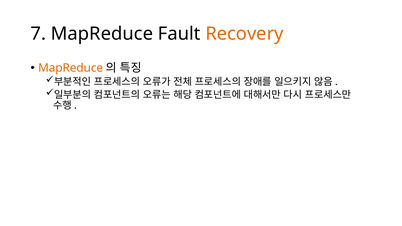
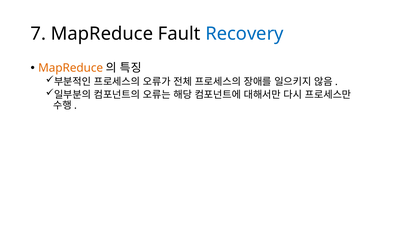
Recovery colour: orange -> blue
